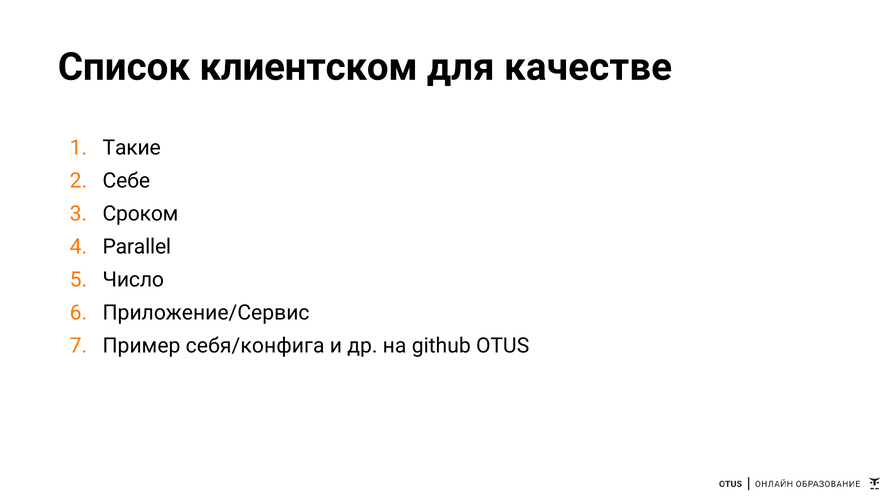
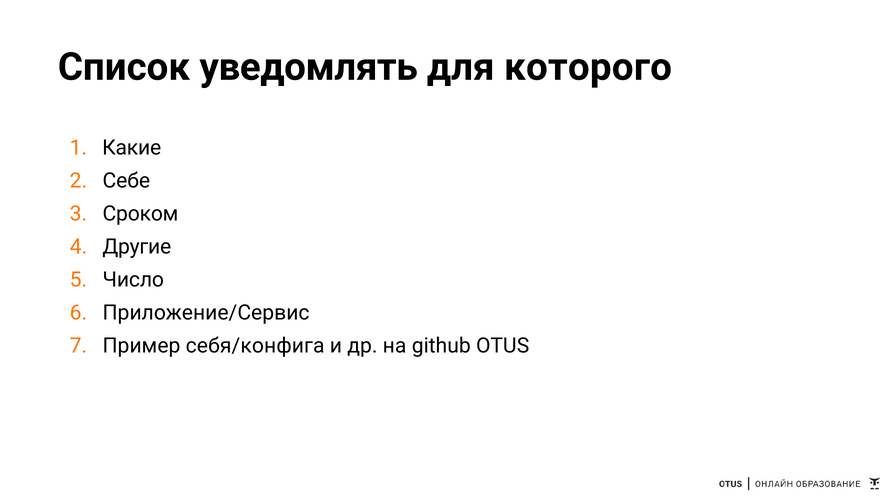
клиентском: клиентском -> уведомлять
качестве: качестве -> которого
Такие: Такие -> Какие
Parallel: Parallel -> Другие
